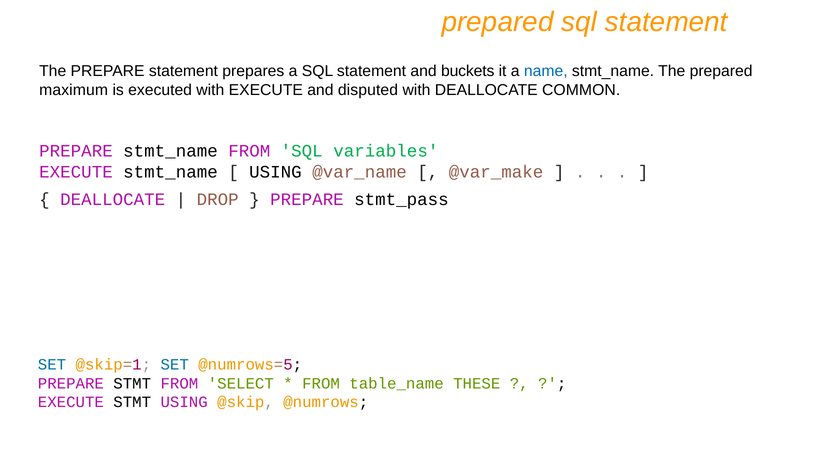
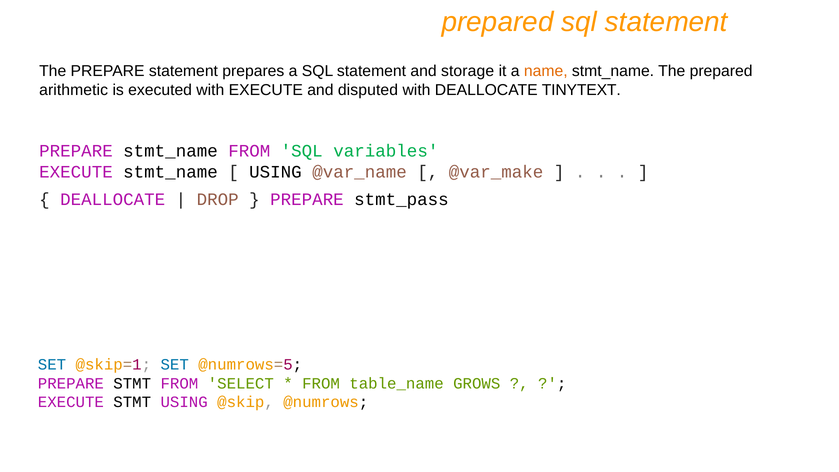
buckets: buckets -> storage
name colour: blue -> orange
maximum: maximum -> arithmetic
COMMON: COMMON -> TINYTEXT
THESE: THESE -> GROWS
